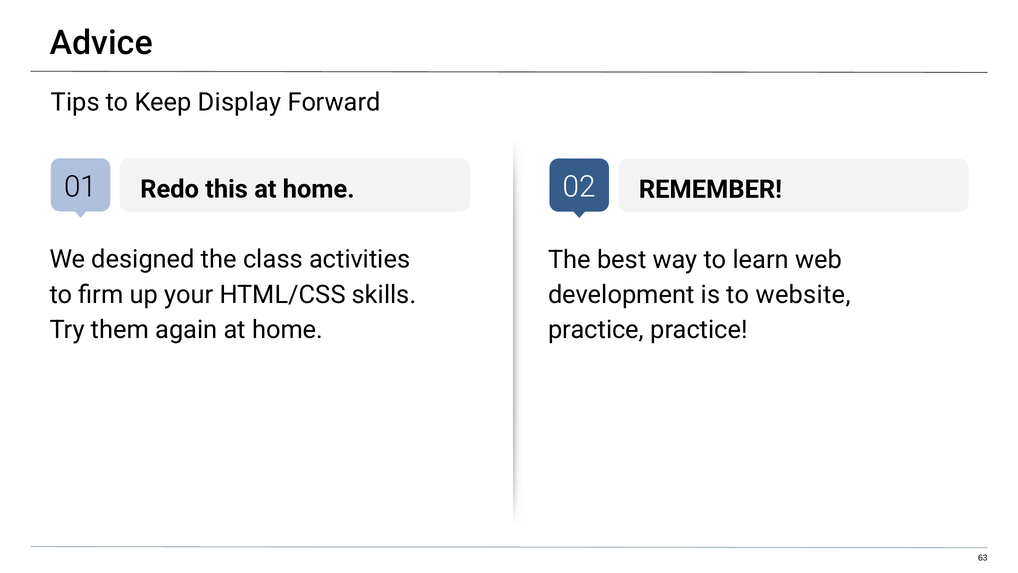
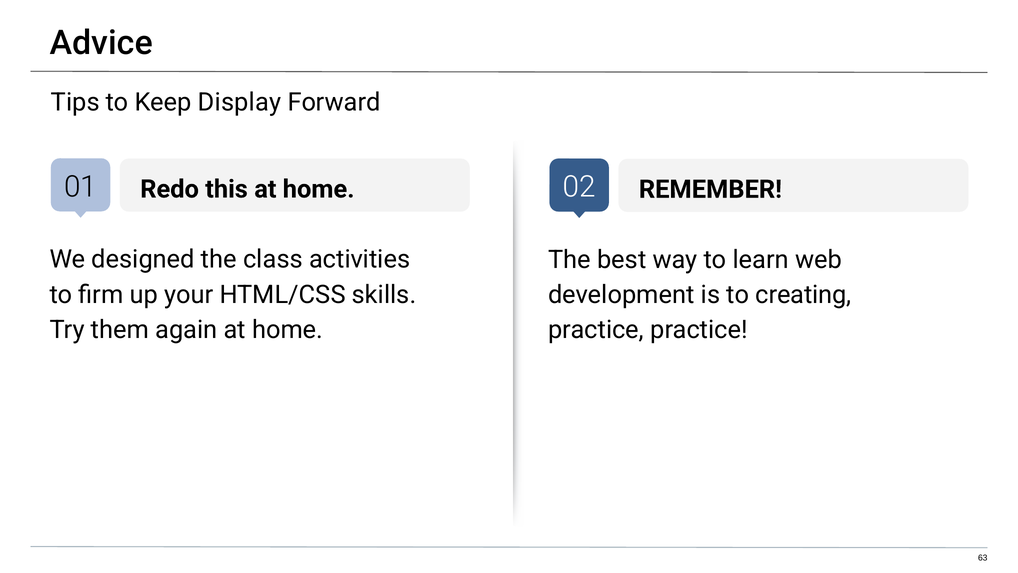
website: website -> creating
